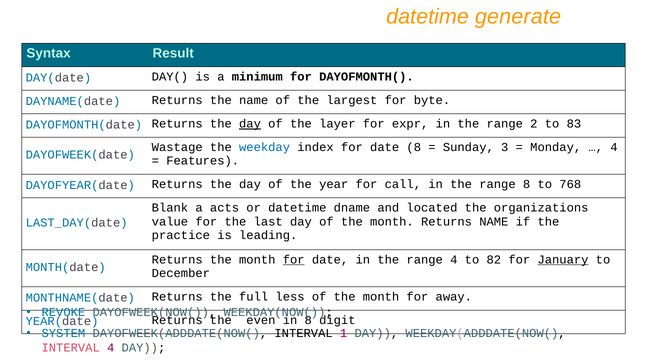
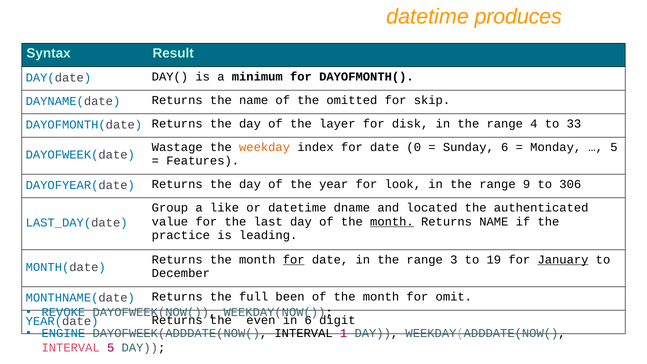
generate: generate -> produces
largest: largest -> omitted
byte: byte -> skip
day at (250, 124) underline: present -> none
expr: expr -> disk
2: 2 -> 4
83: 83 -> 33
weekday colour: blue -> orange
date 8: 8 -> 0
Sunday 3: 3 -> 6
4 at (614, 147): 4 -> 5
call: call -> look
range 8: 8 -> 9
768: 768 -> 306
Blank: Blank -> Group
acts: acts -> like
organizations: organizations -> authenticated
month at (392, 222) underline: none -> present
range 4: 4 -> 3
82: 82 -> 19
less: less -> been
away: away -> omit
in 8: 8 -> 6
SYSTEM: SYSTEM -> ENGINE
INTERVAL 4: 4 -> 5
